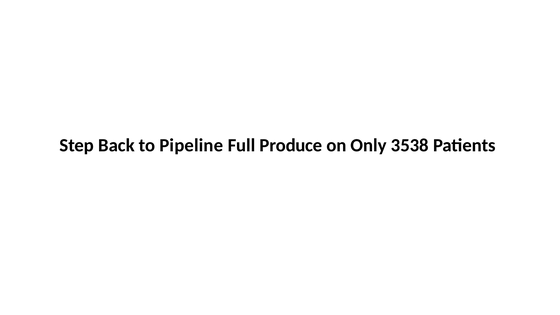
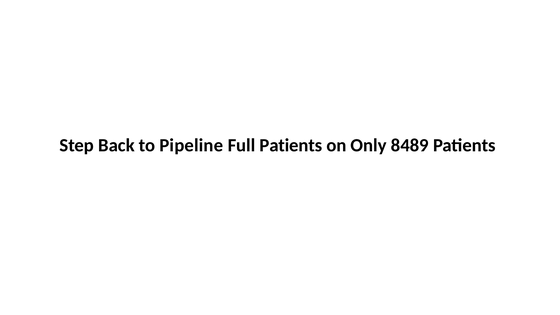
Full Produce: Produce -> Patients
3538: 3538 -> 8489
